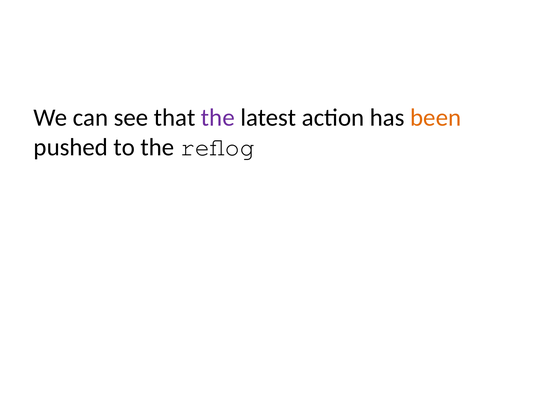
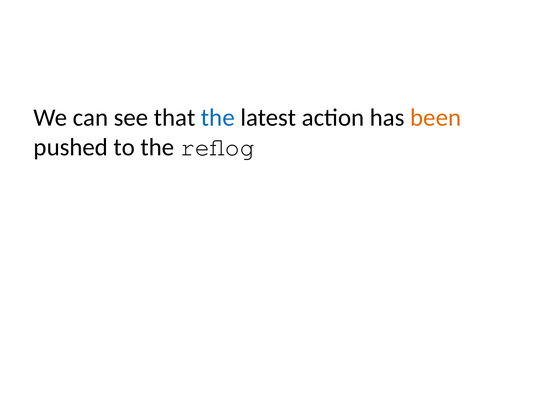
the at (218, 117) colour: purple -> blue
